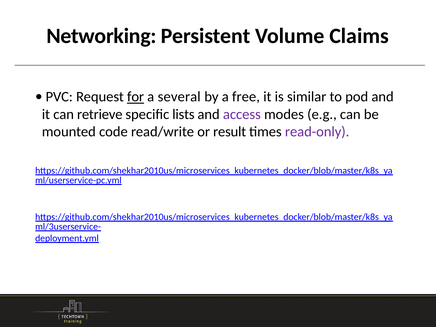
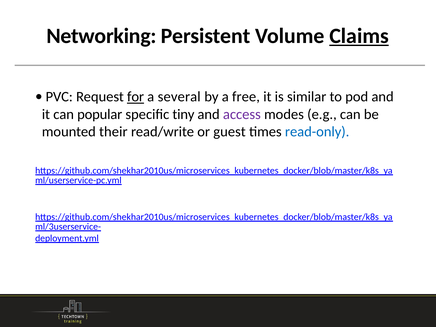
Claims underline: none -> present
retrieve: retrieve -> popular
lists: lists -> tiny
code: code -> their
result: result -> guest
read-only colour: purple -> blue
